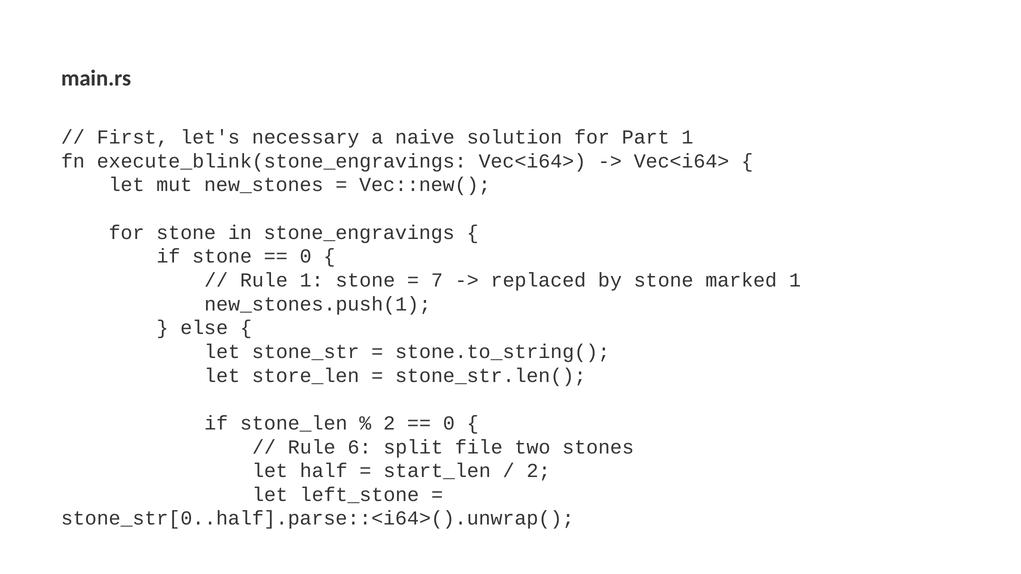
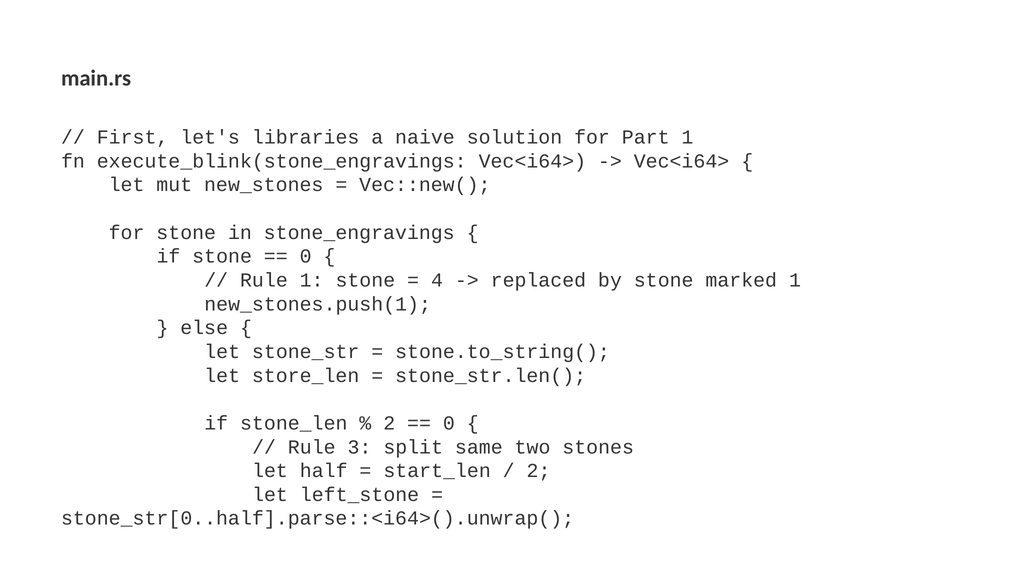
necessary: necessary -> libraries
7: 7 -> 4
6: 6 -> 3
file: file -> same
